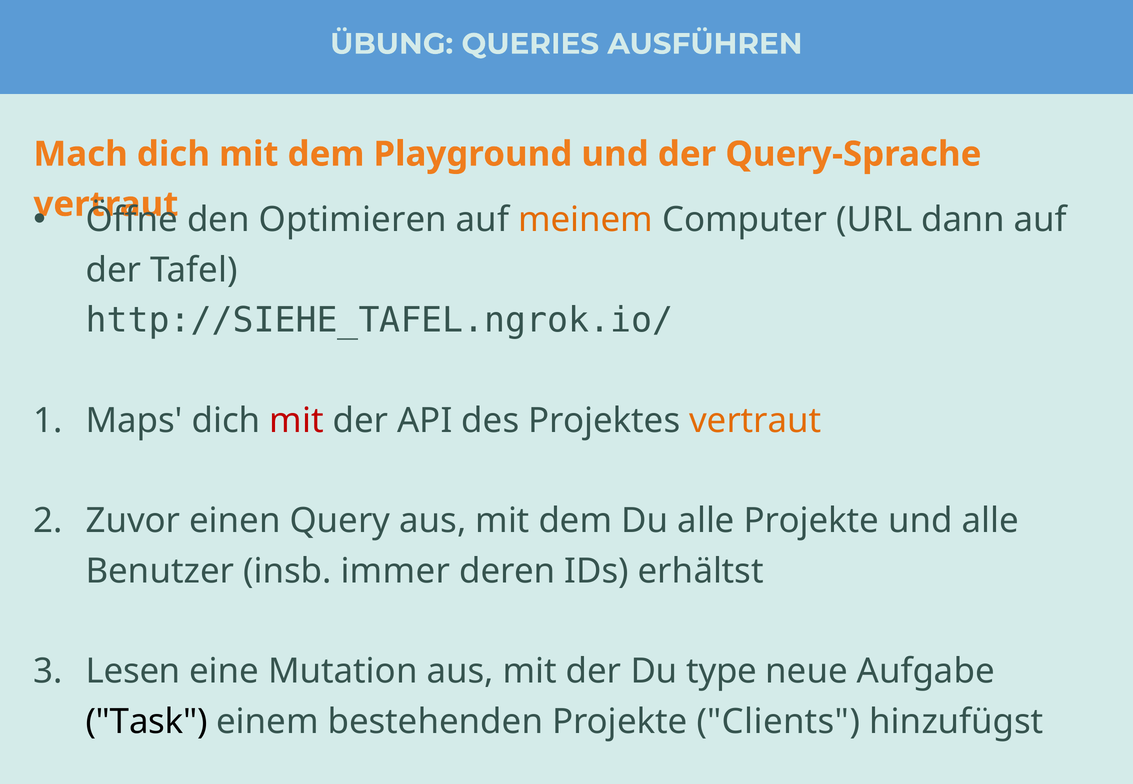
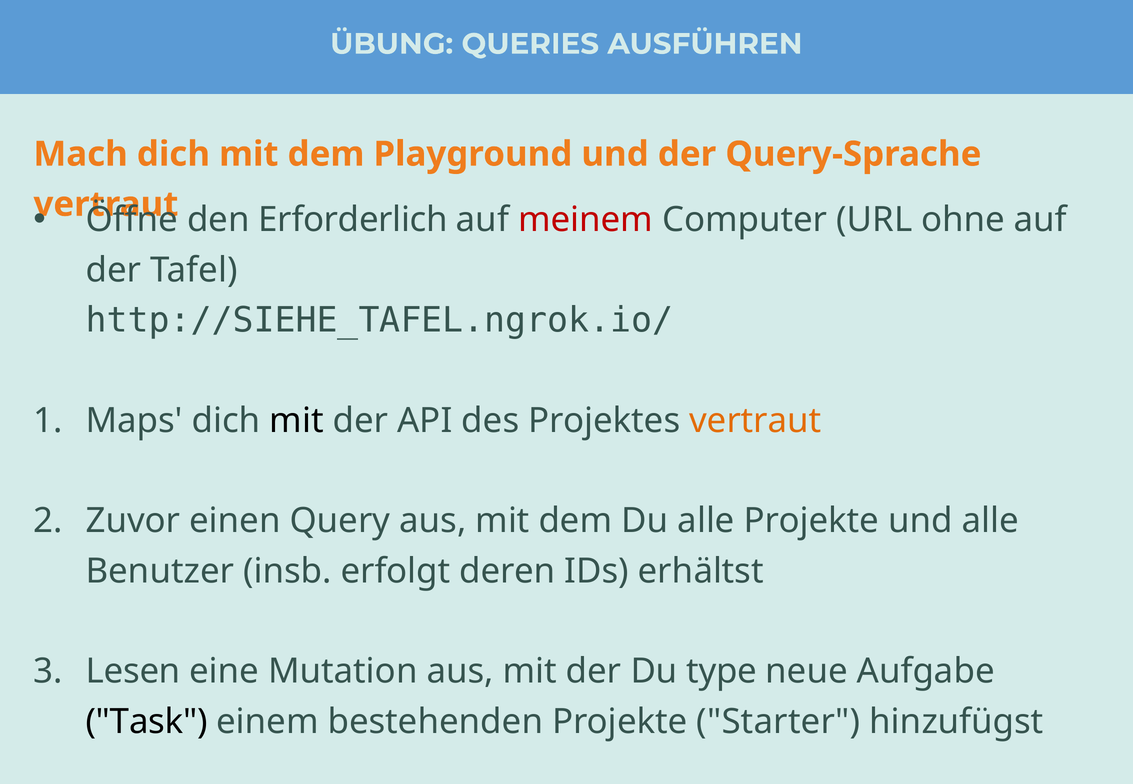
Optimieren: Optimieren -> Erforderlich
meinem colour: orange -> red
dann: dann -> ohne
mit at (297, 421) colour: red -> black
immer: immer -> erfolgt
Clients: Clients -> Starter
